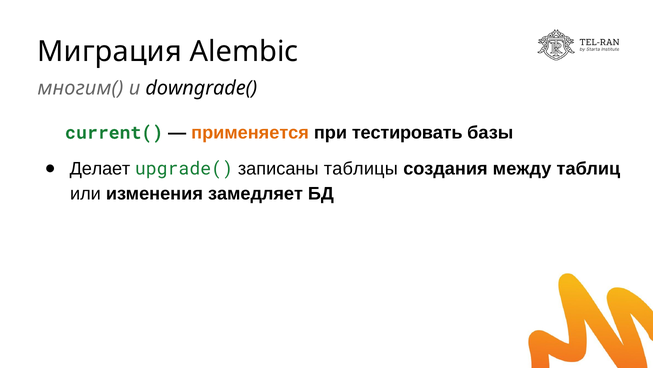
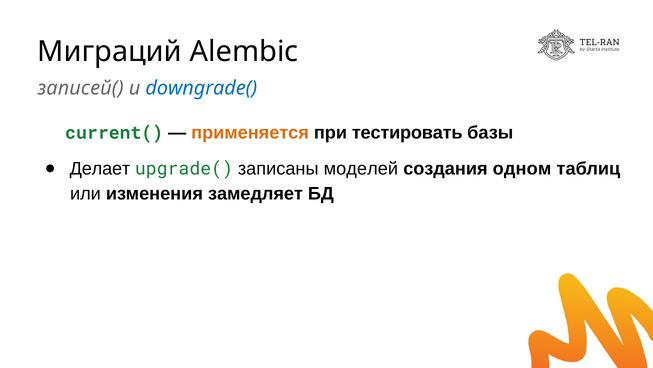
Миграция: Миграция -> Миграций
многим(: многим( -> записей(
downgrade( colour: black -> blue
таблицы: таблицы -> моделей
между: между -> одном
